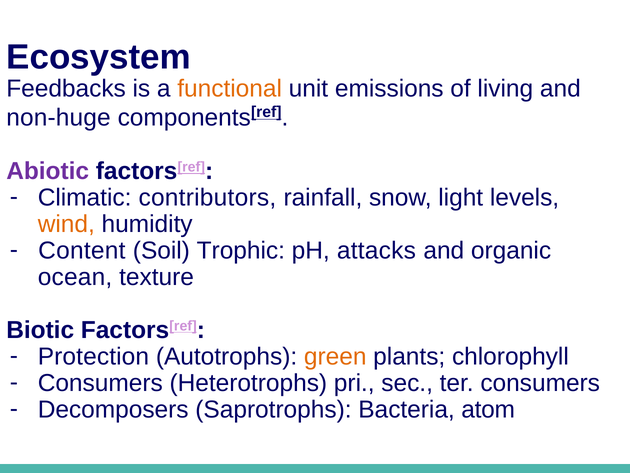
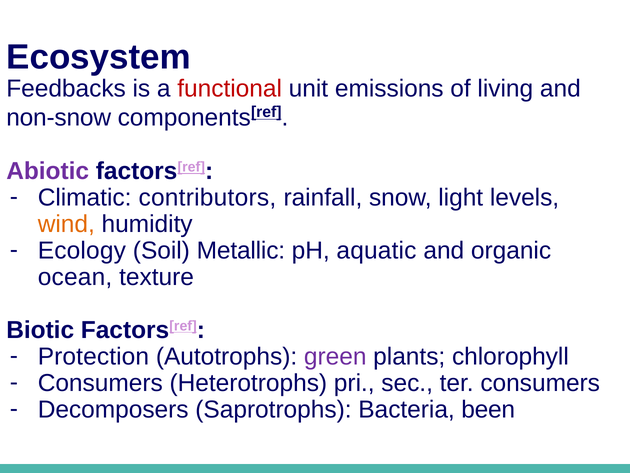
functional colour: orange -> red
non-huge: non-huge -> non-snow
Content: Content -> Ecology
Trophic: Trophic -> Metallic
attacks: attacks -> aquatic
green colour: orange -> purple
atom: atom -> been
